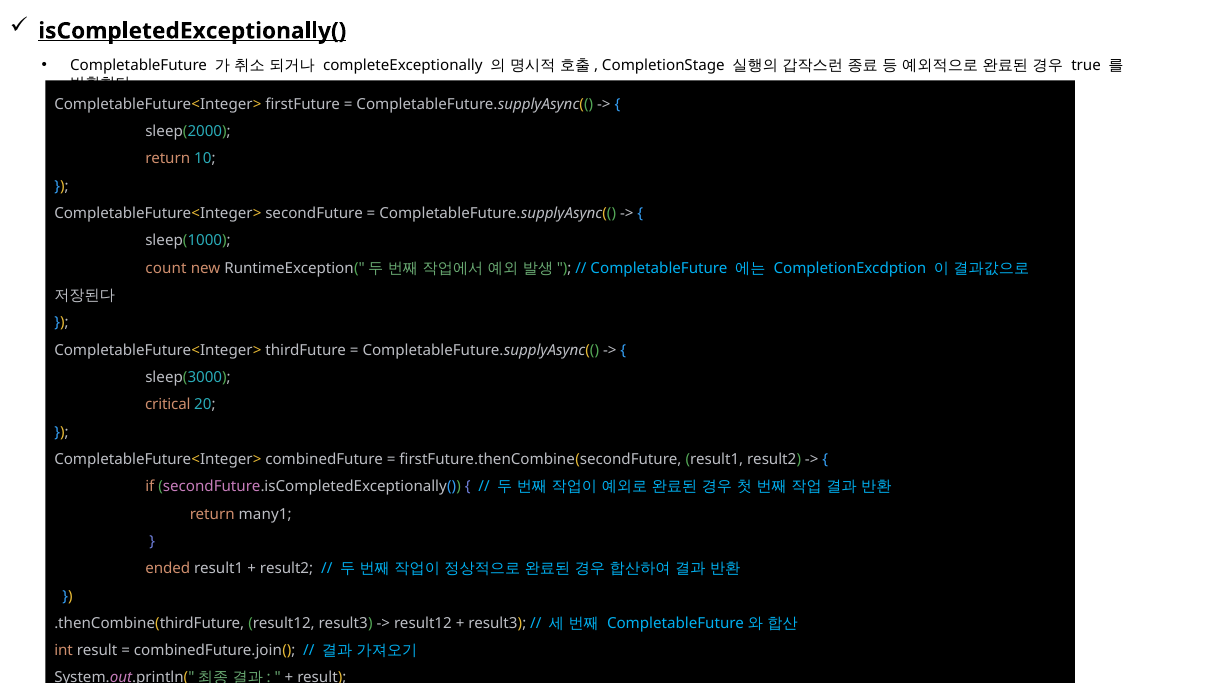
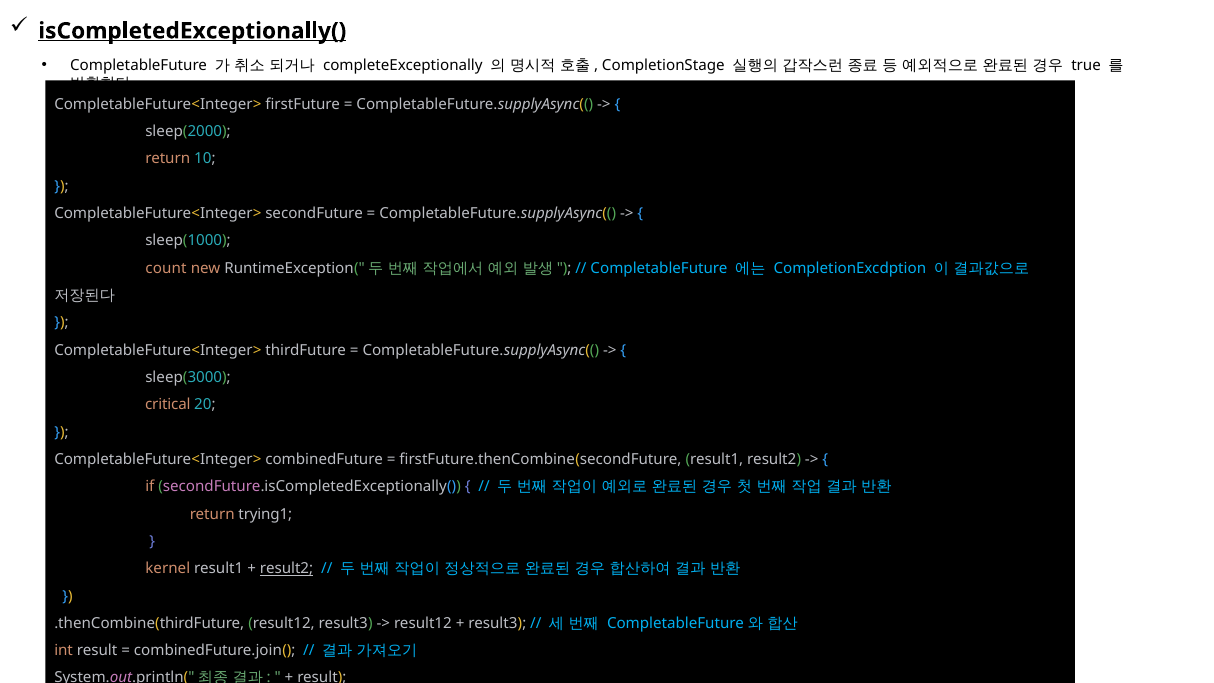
many1: many1 -> trying1
ended: ended -> kernel
result2 at (287, 569) underline: none -> present
